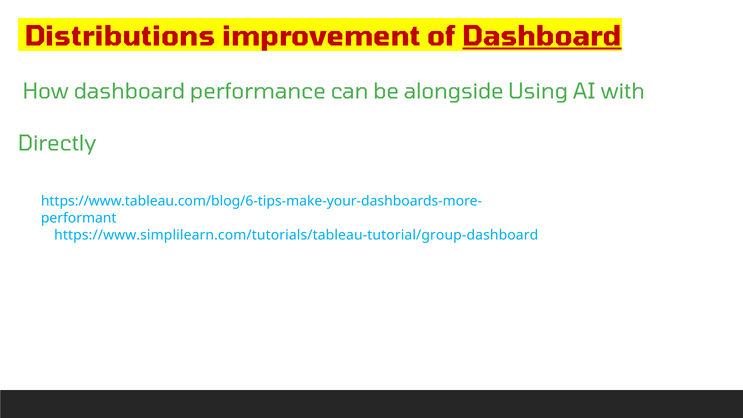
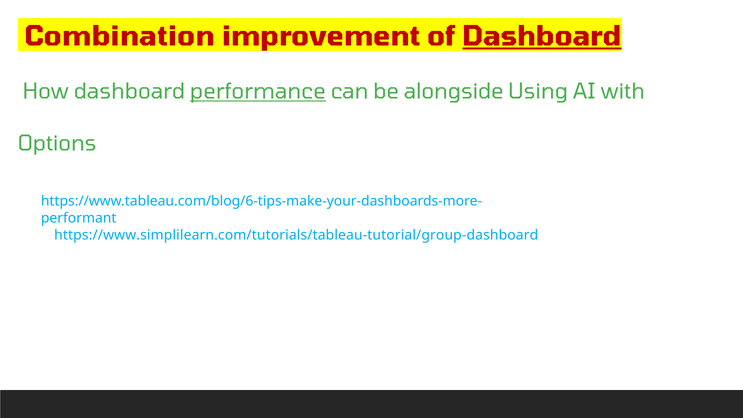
Distributions: Distributions -> Combination
performance underline: none -> present
Directly: Directly -> Options
